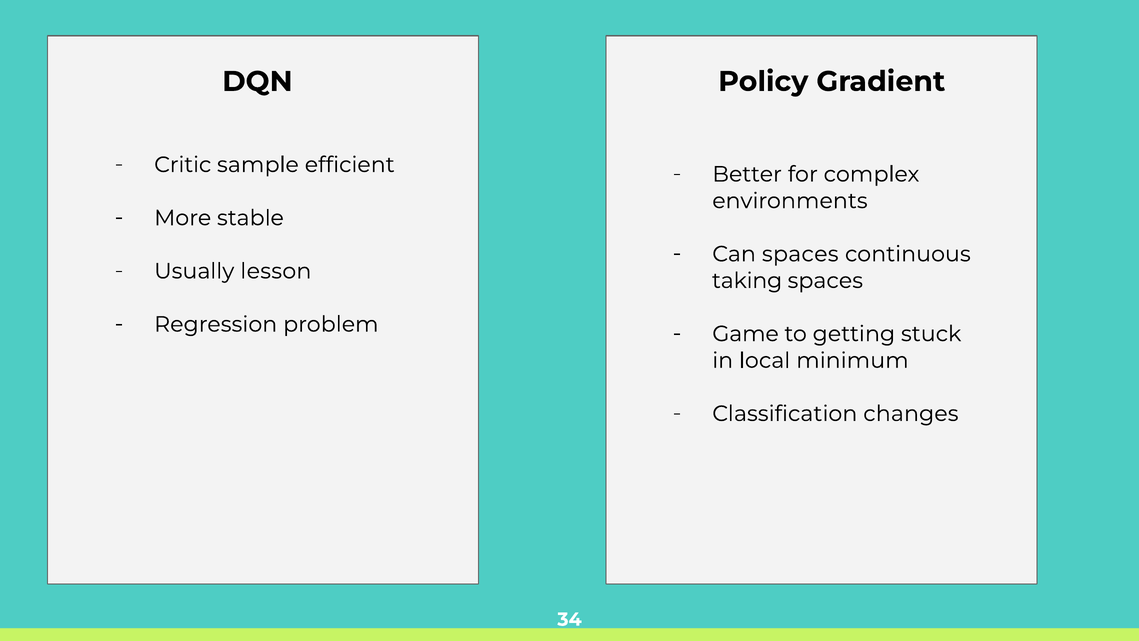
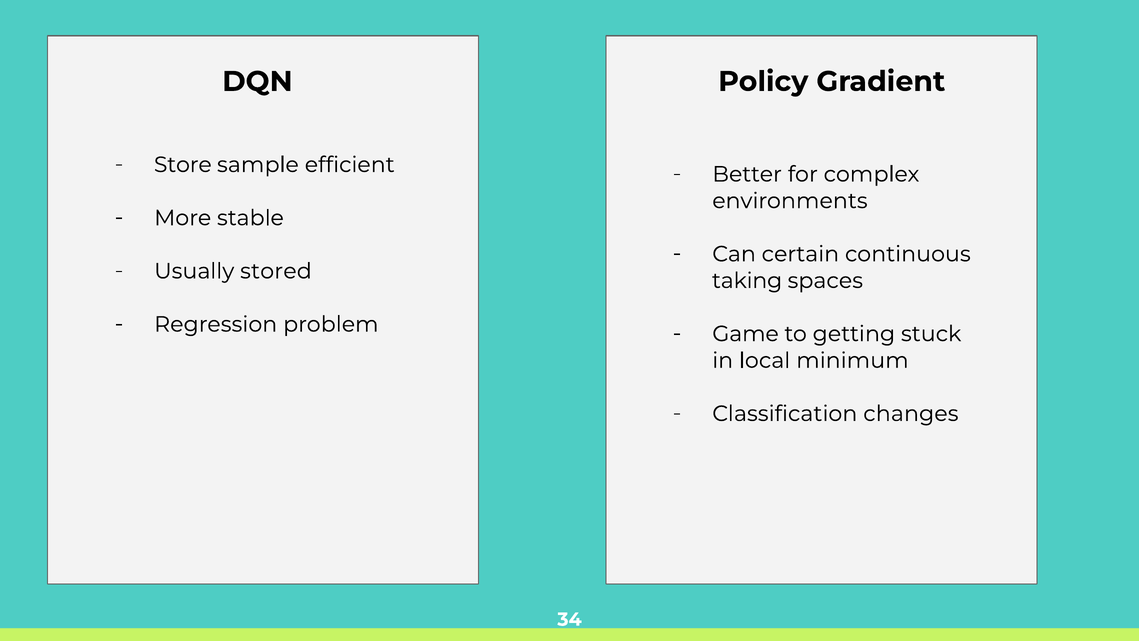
Critic: Critic -> Store
Can spaces: spaces -> certain
lesson: lesson -> stored
